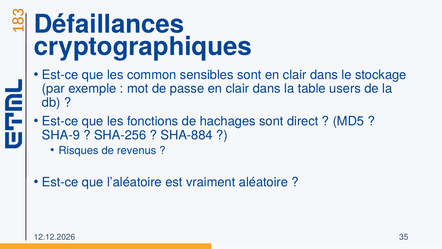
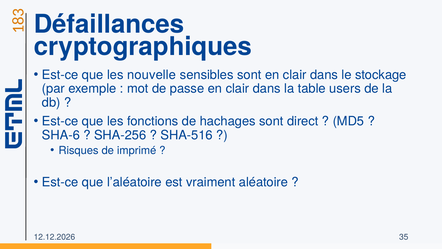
common: common -> nouvelle
SHA-9: SHA-9 -> SHA-6
SHA-884: SHA-884 -> SHA-516
revenus: revenus -> imprimé
